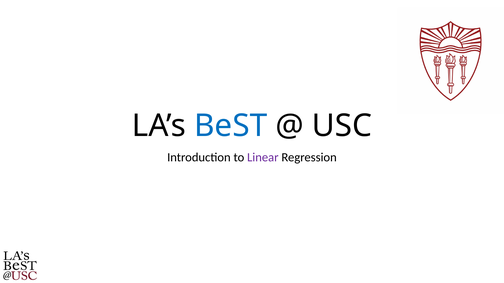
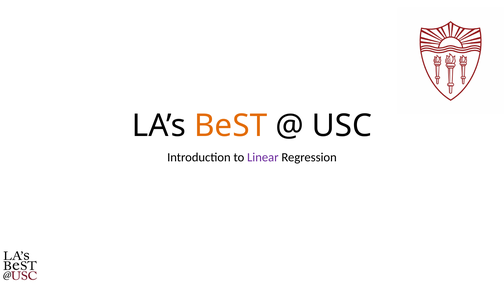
BeST colour: blue -> orange
